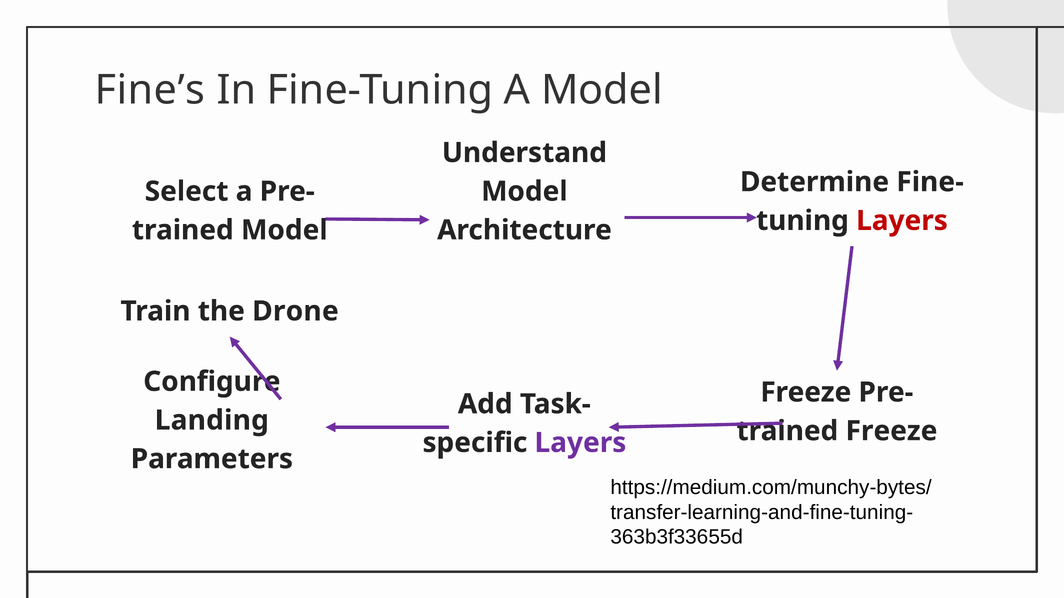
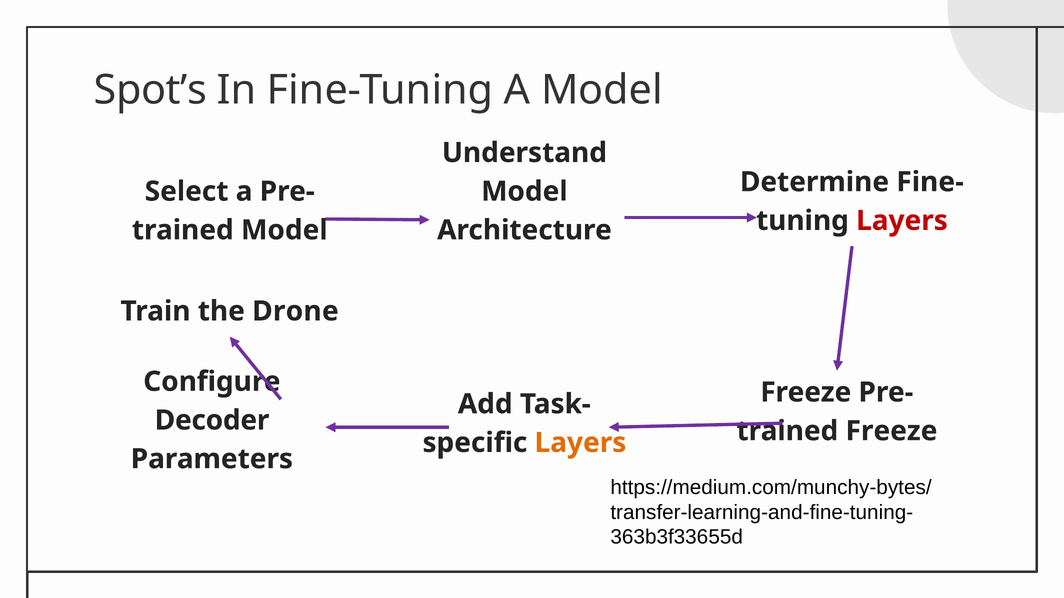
Fine’s: Fine’s -> Spot’s
Landing: Landing -> Decoder
Layers at (580, 443) colour: purple -> orange
